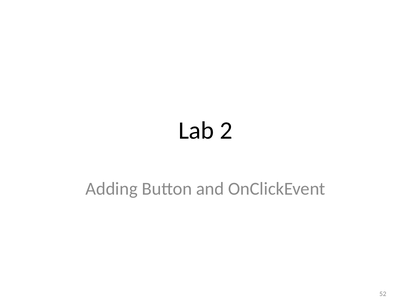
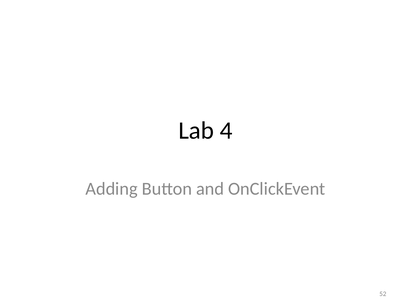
2: 2 -> 4
